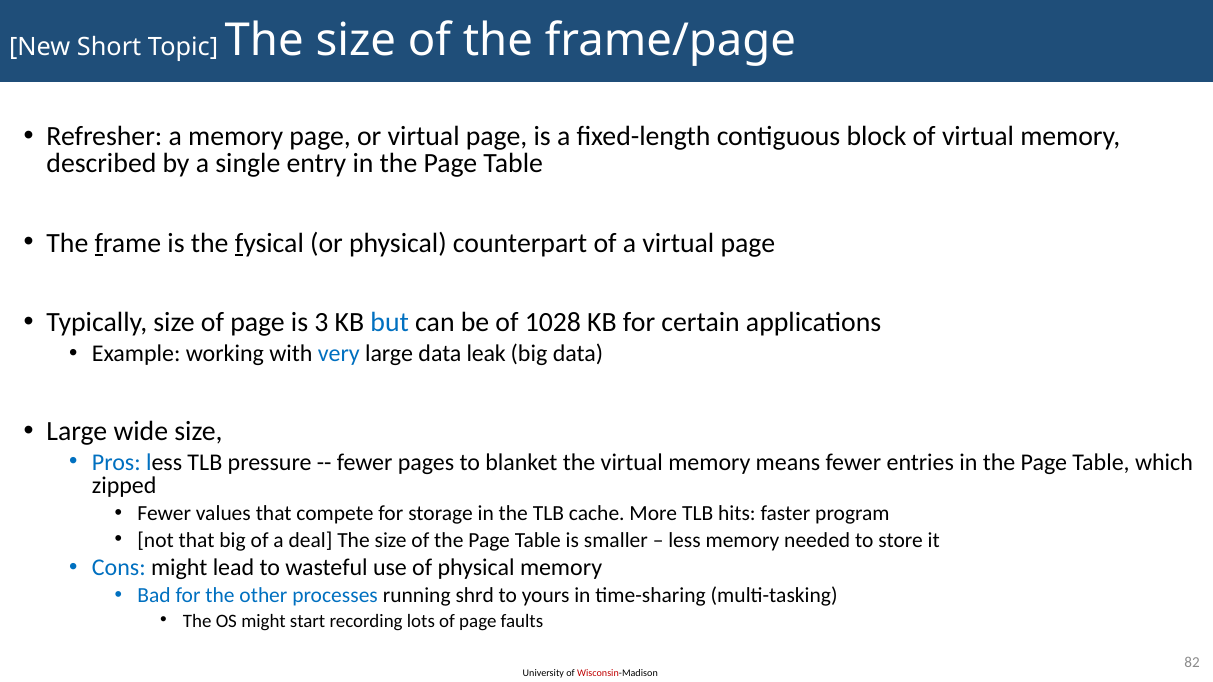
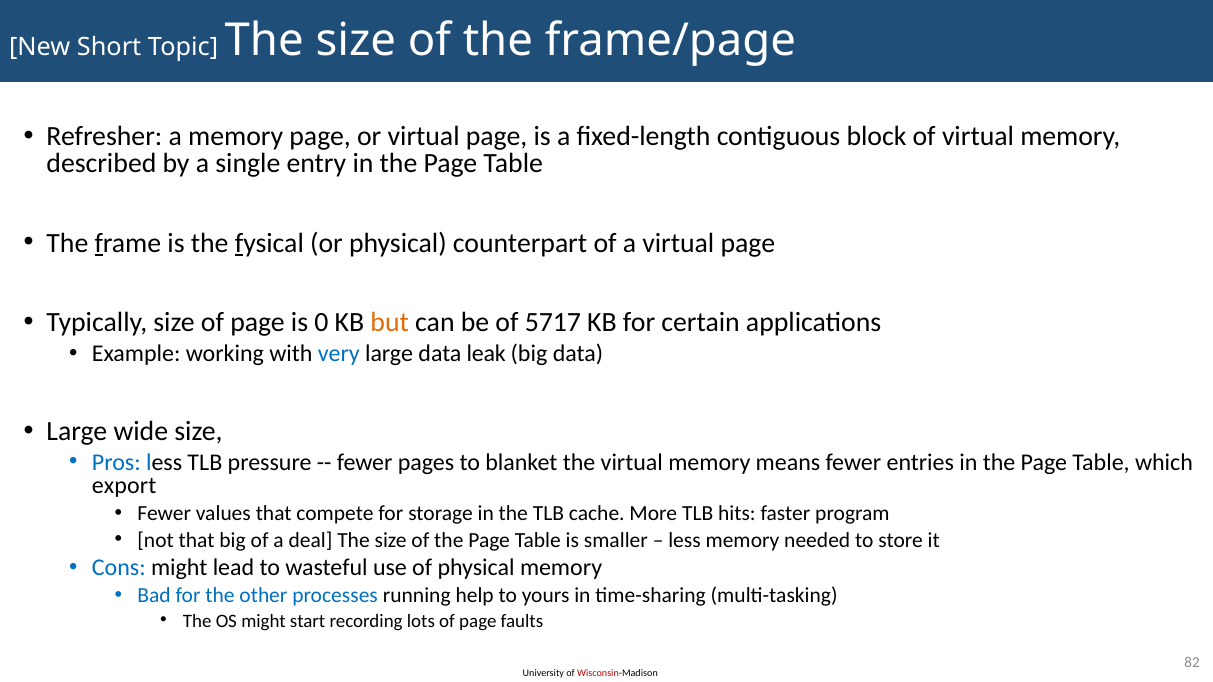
3: 3 -> 0
but colour: blue -> orange
1028: 1028 -> 5717
zipped: zipped -> export
shrd: shrd -> help
